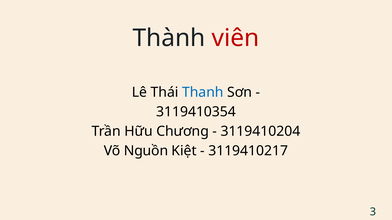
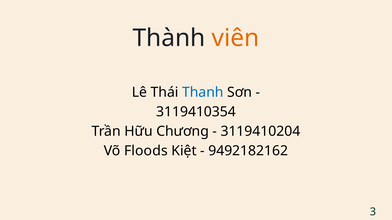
viên colour: red -> orange
Nguồn: Nguồn -> Floods
3119410217: 3119410217 -> 9492182162
